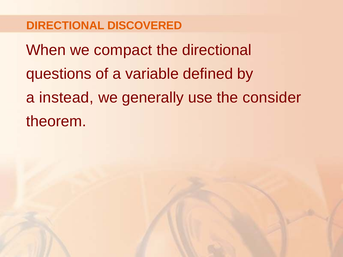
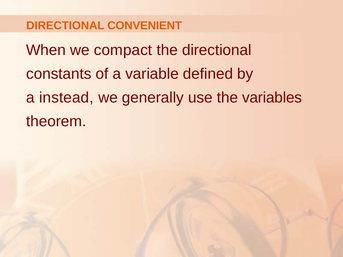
DISCOVERED: DISCOVERED -> CONVENIENT
questions: questions -> constants
consider: consider -> variables
